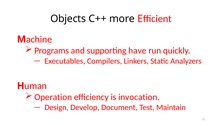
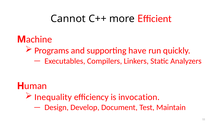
Objects: Objects -> Cannot
Operation: Operation -> Inequality
